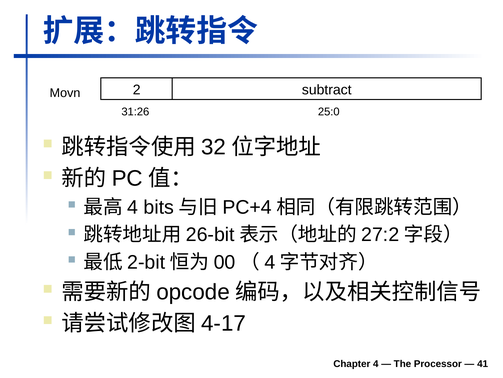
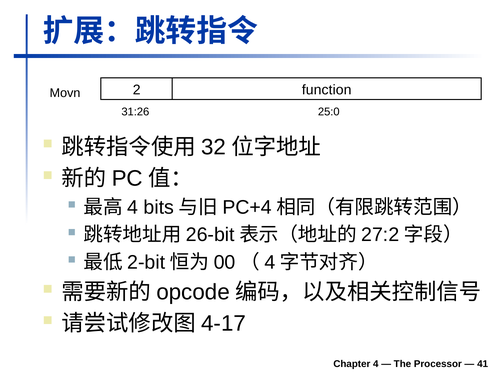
subtract: subtract -> function
